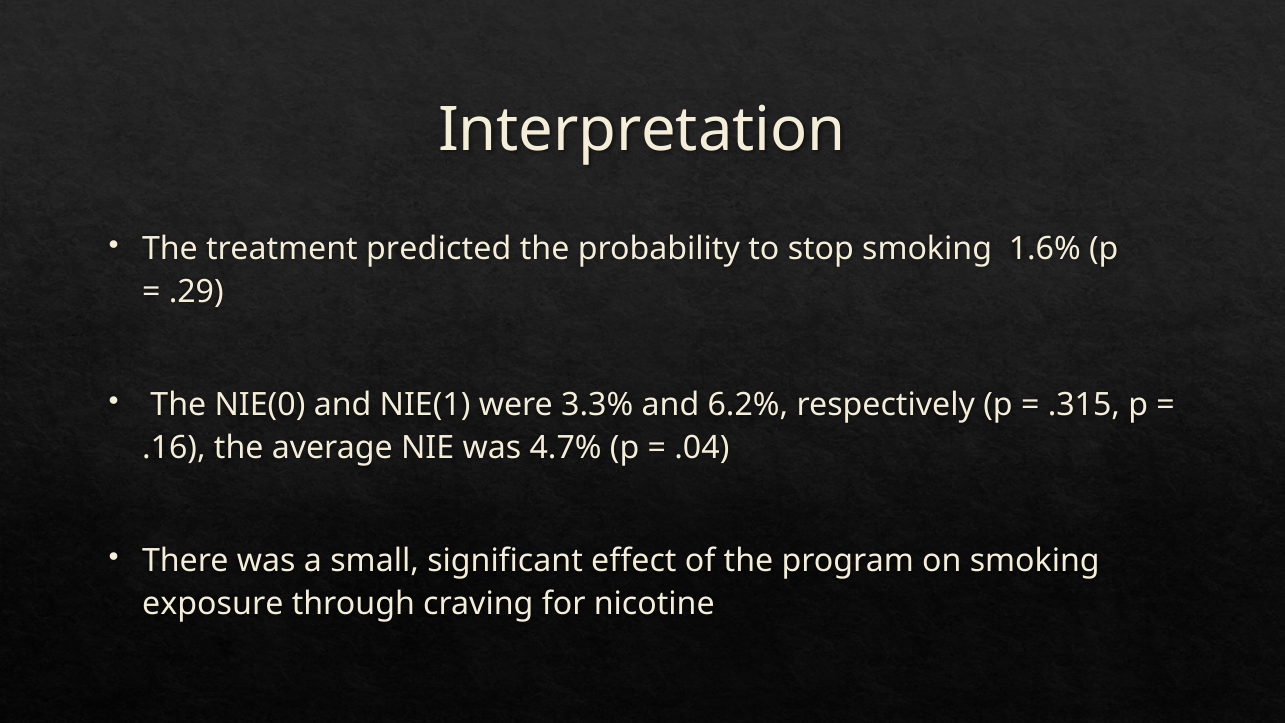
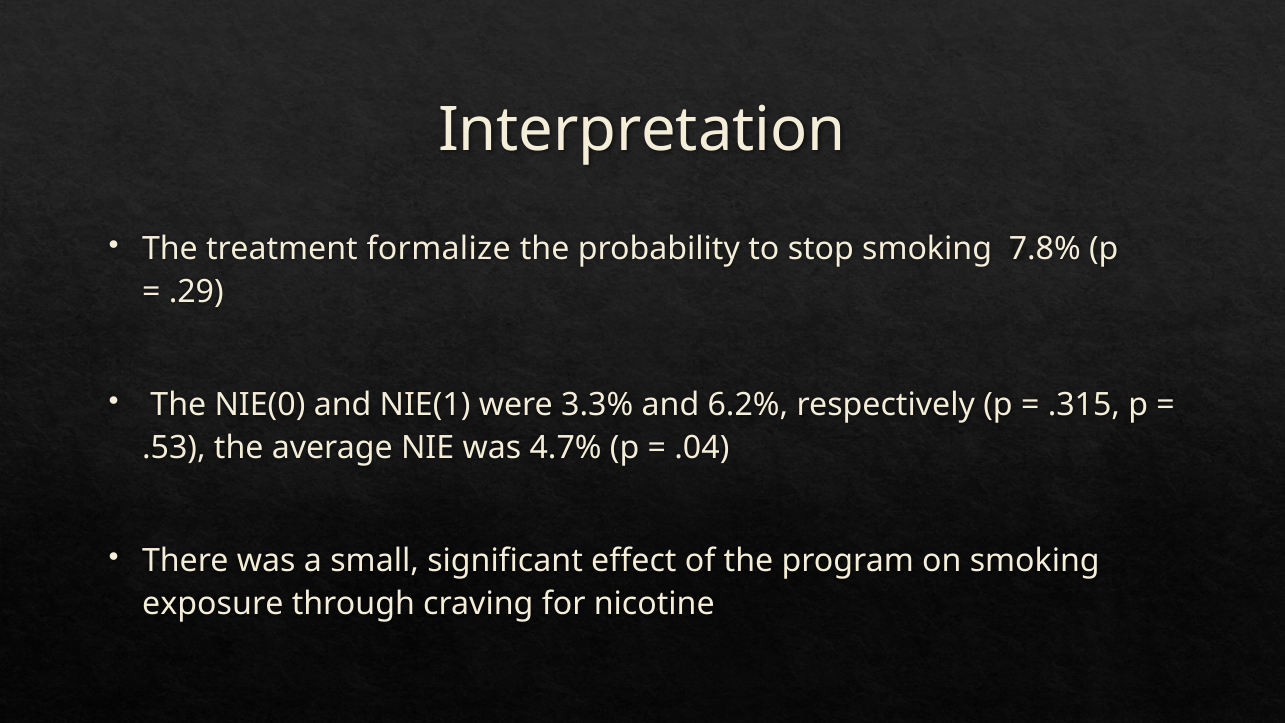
predicted: predicted -> formalize
1.6%: 1.6% -> 7.8%
.16: .16 -> .53
